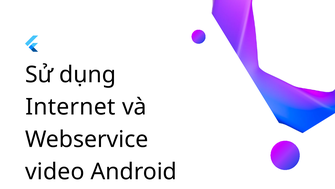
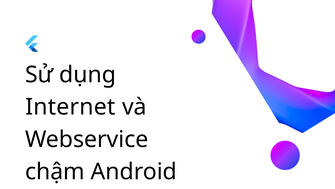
video: video -> chậm
